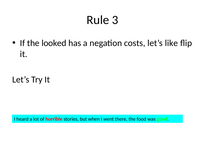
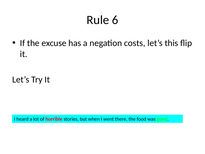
3: 3 -> 6
looked: looked -> excuse
like: like -> this
